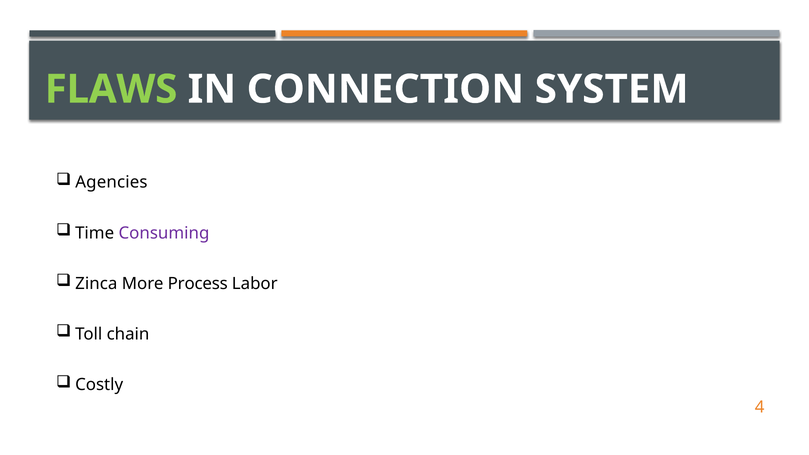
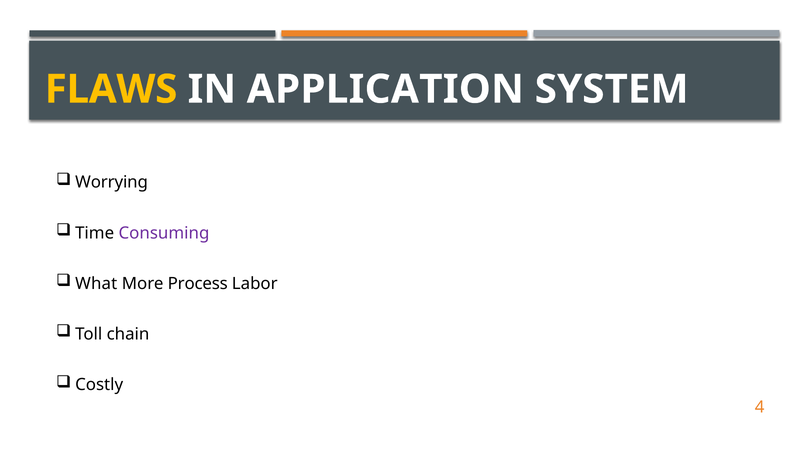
FLAWS colour: light green -> yellow
CONNECTION: CONNECTION -> APPLICATION
Agencies: Agencies -> Worrying
Zinca: Zinca -> What
